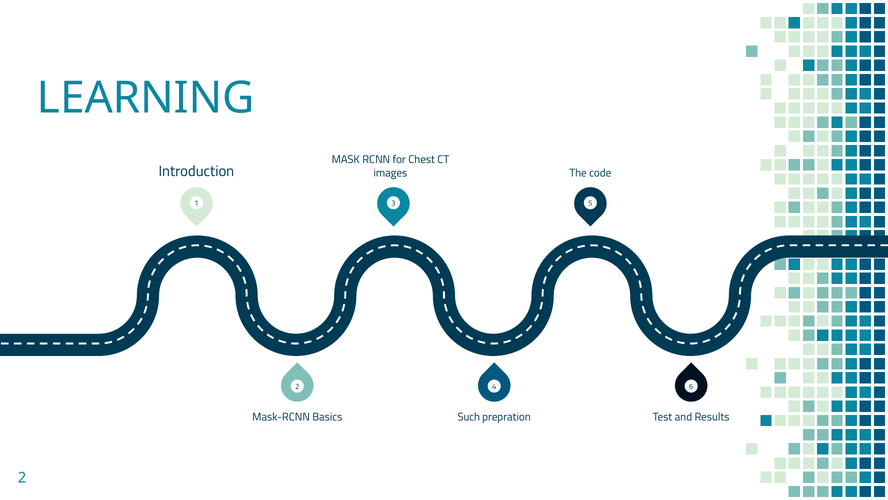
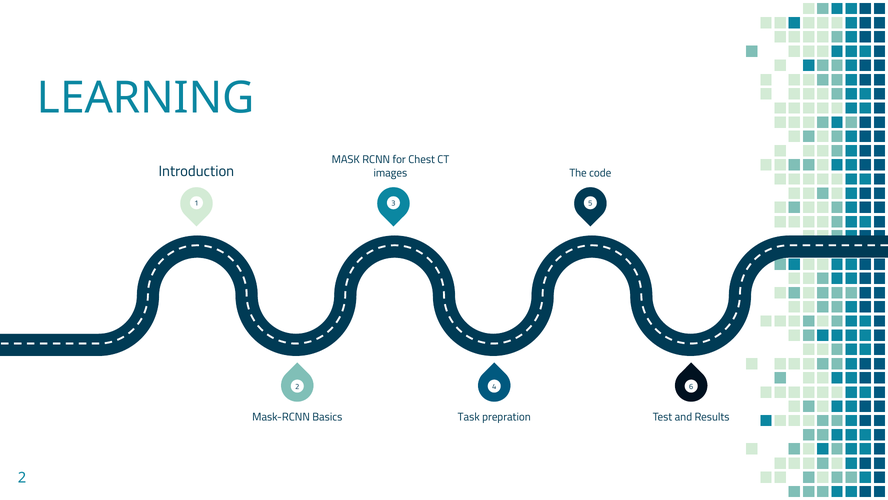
Such: Such -> Task
